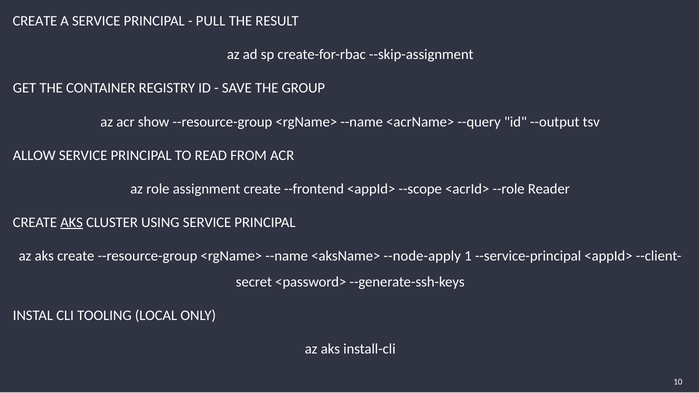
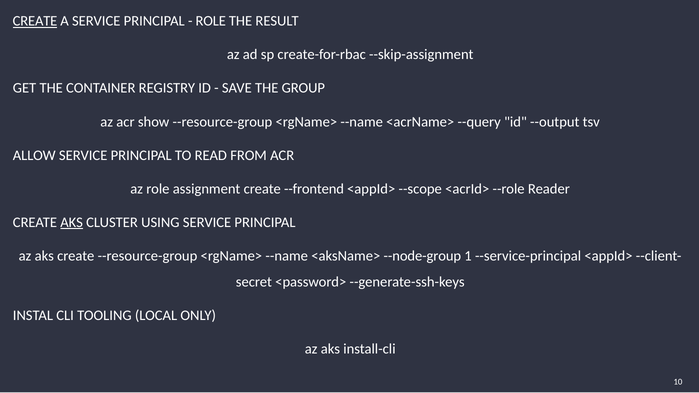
CREATE at (35, 21) underline: none -> present
PULL at (211, 21): PULL -> ROLE
--node-apply: --node-apply -> --node-group
